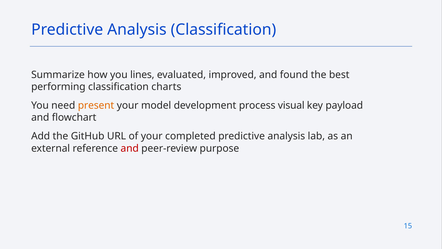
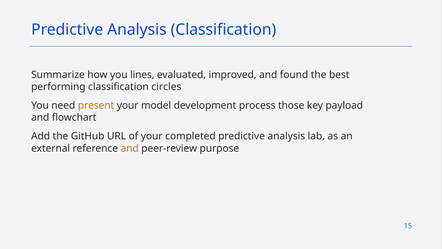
charts: charts -> circles
visual: visual -> those
and at (130, 148) colour: red -> orange
